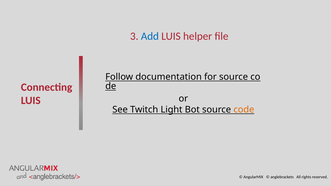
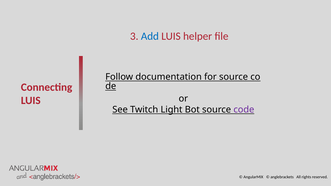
code colour: orange -> purple
